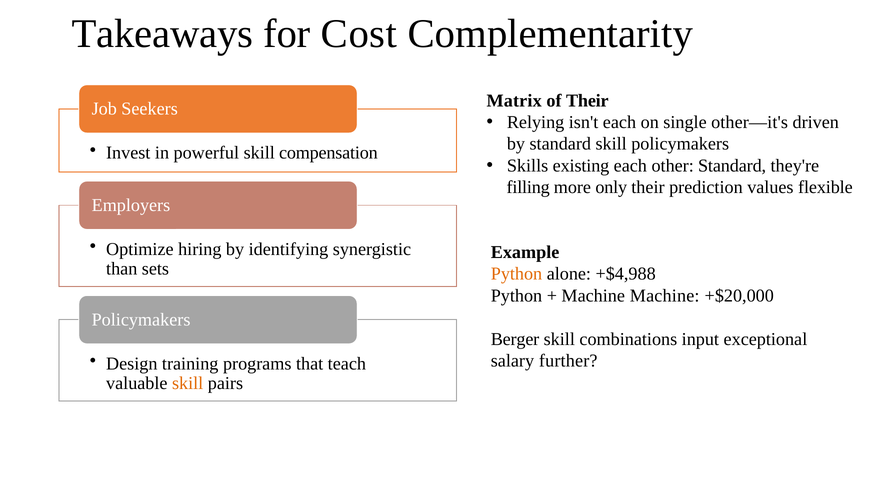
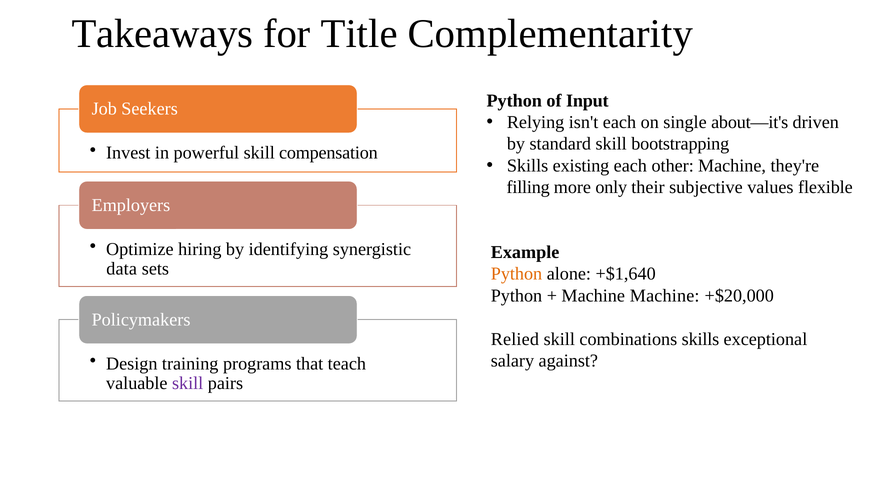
Cost: Cost -> Title
Matrix at (514, 101): Matrix -> Python
of Their: Their -> Input
other—it's: other—it's -> about—it's
skill policymakers: policymakers -> bootstrapping
other Standard: Standard -> Machine
prediction: prediction -> subjective
than: than -> data
+$4,988: +$4,988 -> +$1,640
Berger: Berger -> Relied
combinations input: input -> skills
further: further -> against
skill at (188, 383) colour: orange -> purple
